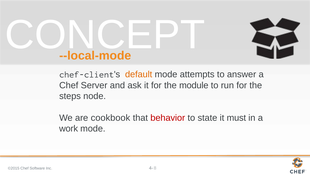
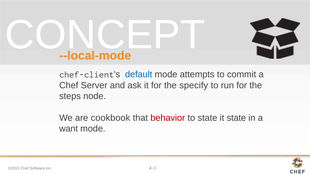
default colour: orange -> blue
answer: answer -> commit
module: module -> specify
it must: must -> state
work: work -> want
